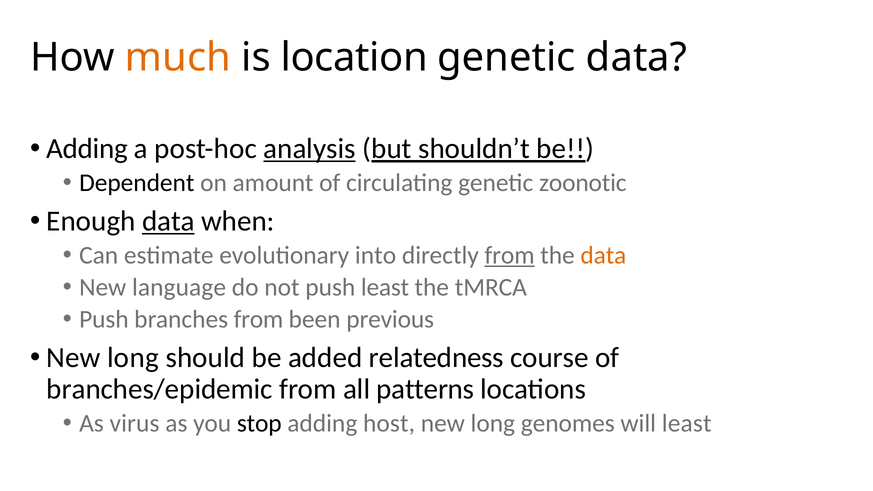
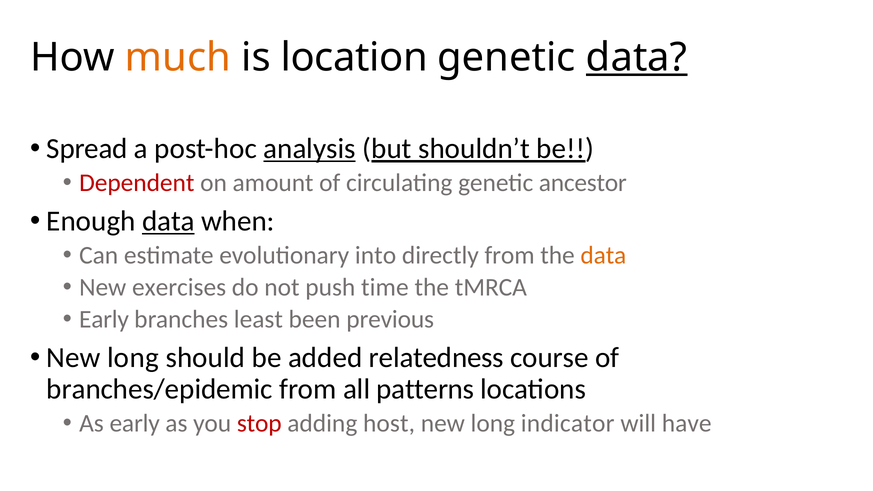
data at (637, 57) underline: none -> present
Adding at (87, 149): Adding -> Spread
Dependent colour: black -> red
zoonotic: zoonotic -> ancestor
from at (510, 255) underline: present -> none
language: language -> exercises
push least: least -> time
Push at (104, 319): Push -> Early
branches from: from -> least
As virus: virus -> early
stop colour: black -> red
genomes: genomes -> indicator
will least: least -> have
